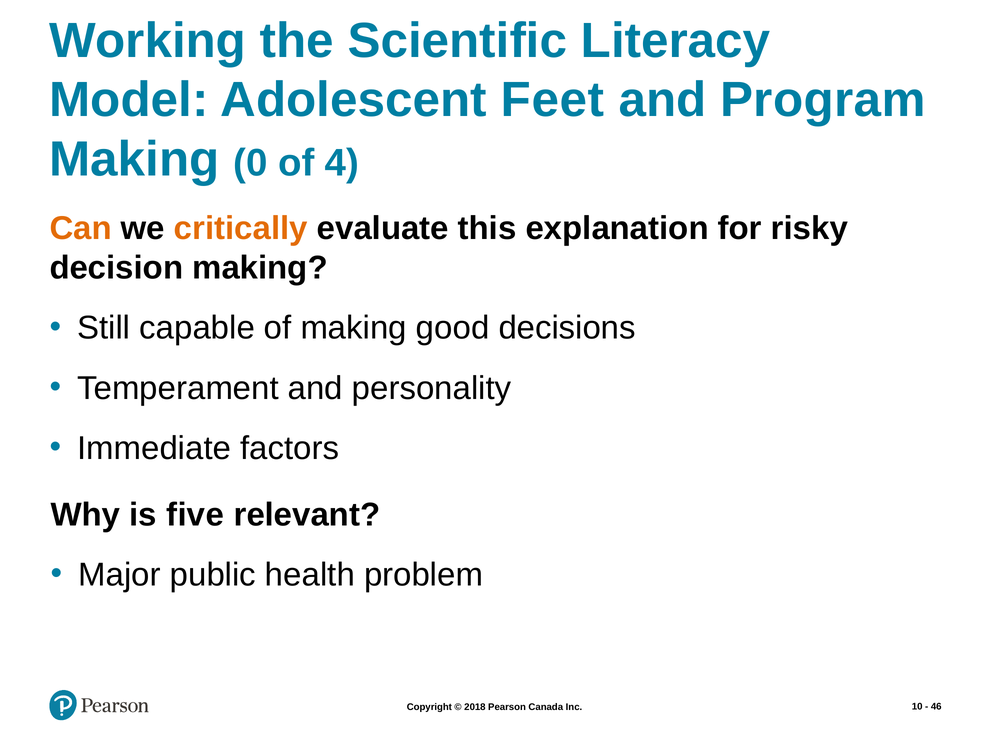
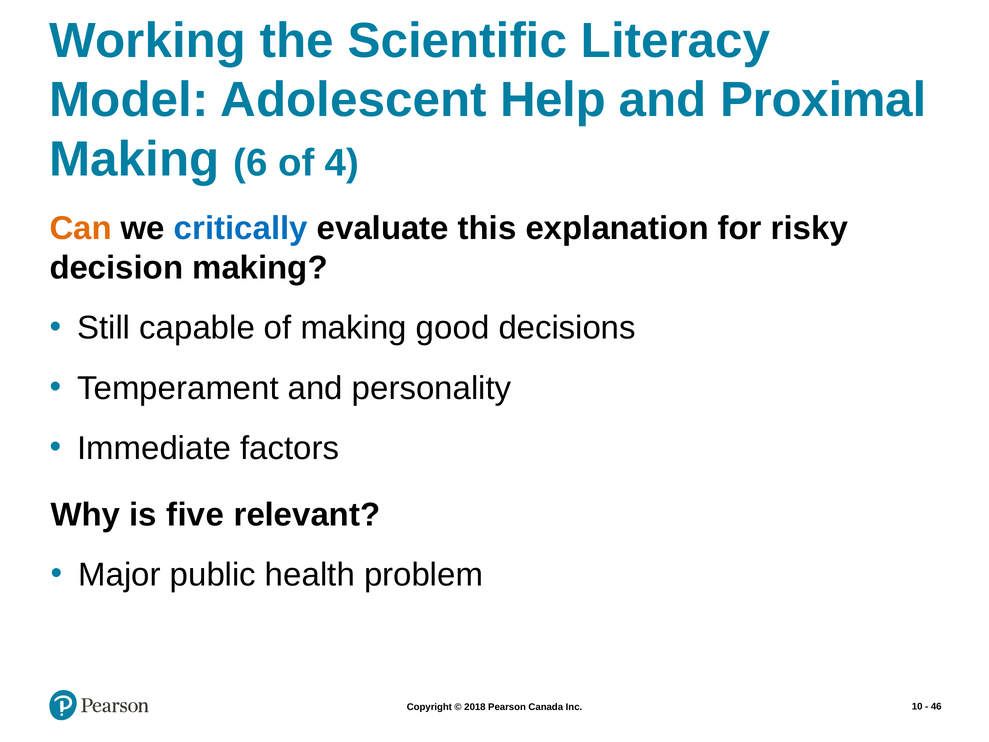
Feet: Feet -> Help
Program: Program -> Proximal
0: 0 -> 6
critically colour: orange -> blue
